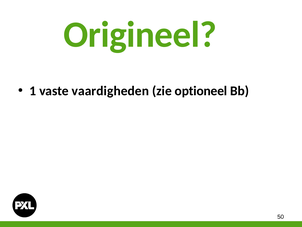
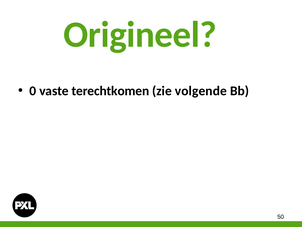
1: 1 -> 0
vaardigheden: vaardigheden -> terechtkomen
optioneel: optioneel -> volgende
